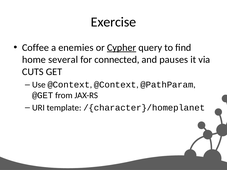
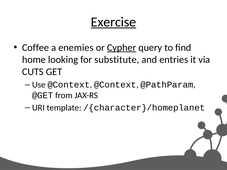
Exercise underline: none -> present
several: several -> looking
connected: connected -> substitute
pauses: pauses -> entries
